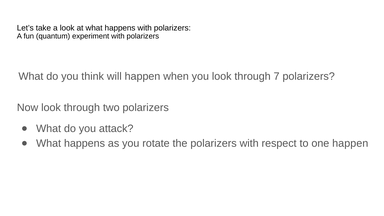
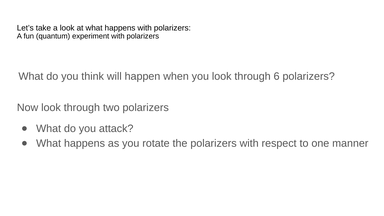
7: 7 -> 6
one happen: happen -> manner
